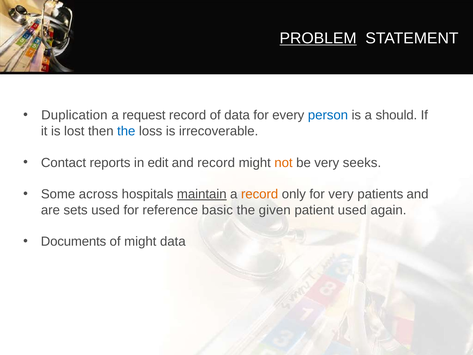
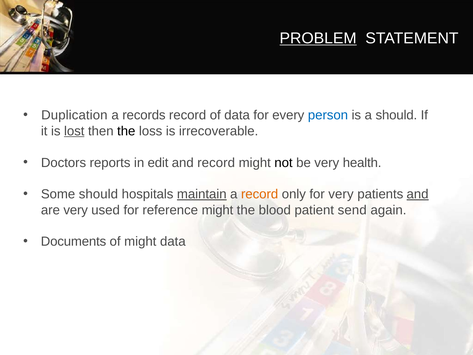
request: request -> records
lost underline: none -> present
the at (126, 131) colour: blue -> black
Contact: Contact -> Doctors
not colour: orange -> black
seeks: seeks -> health
Some across: across -> should
and at (418, 194) underline: none -> present
are sets: sets -> very
reference basic: basic -> might
given: given -> blood
patient used: used -> send
